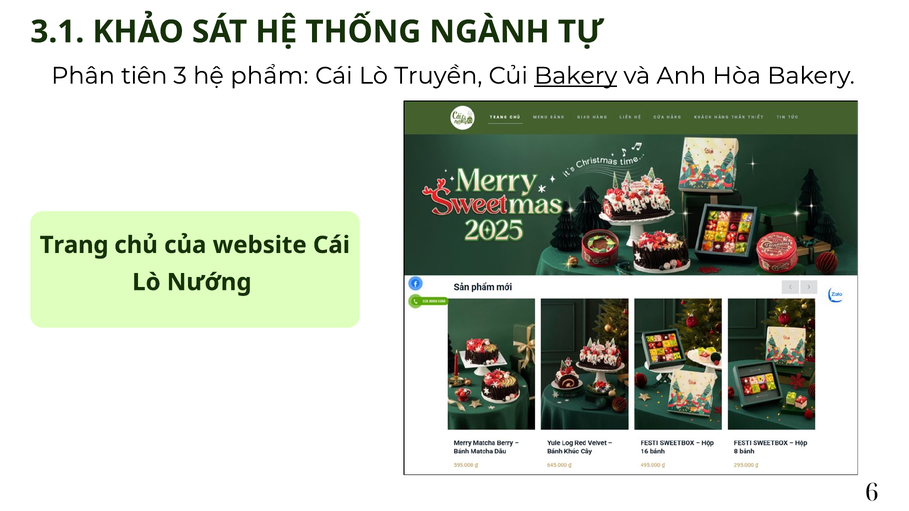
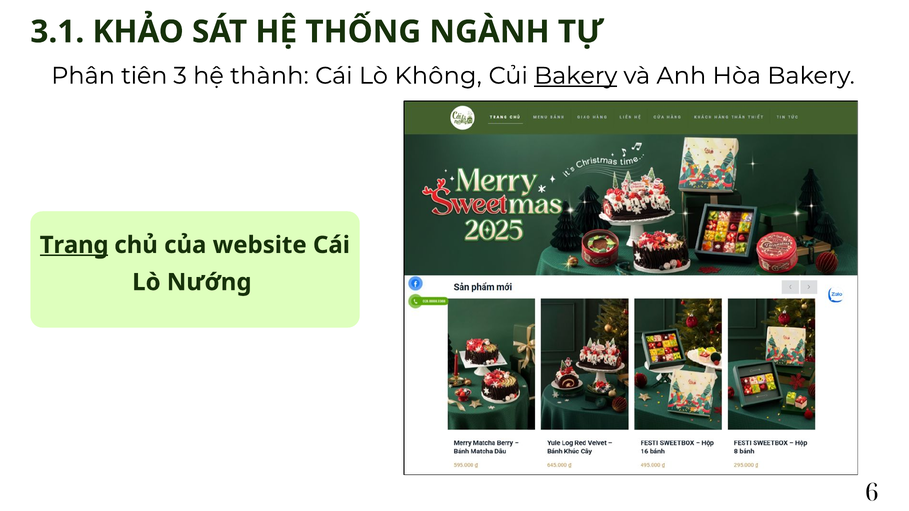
phẩm: phẩm -> thành
Truyền: Truyền -> Không
Trang underline: none -> present
